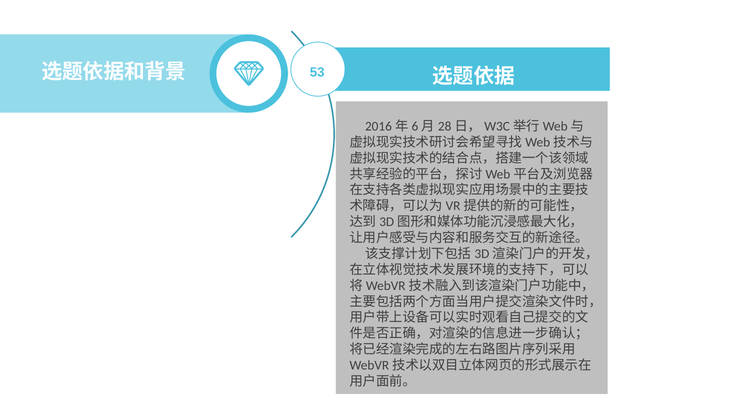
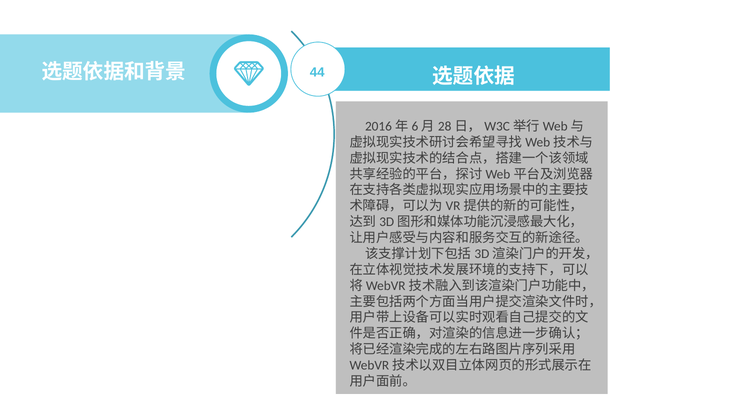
53: 53 -> 44
